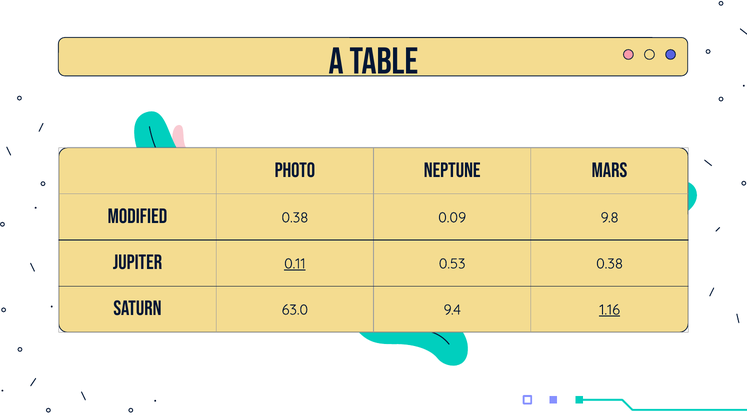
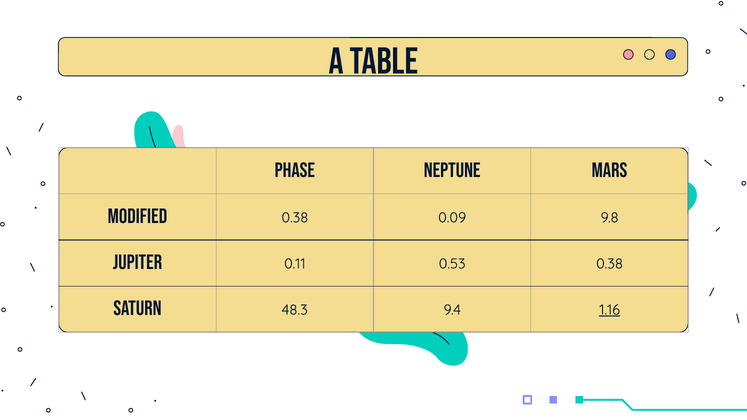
PHOTO: PHOTO -> PHASE
0.11 underline: present -> none
63.0: 63.0 -> 48.3
